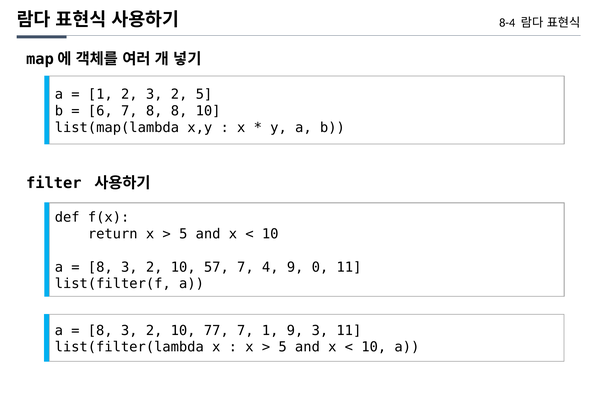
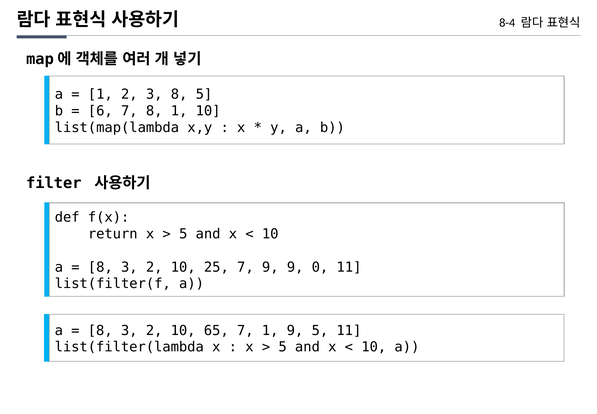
2 3 2: 2 -> 8
8 8: 8 -> 1
57: 57 -> 25
7 4: 4 -> 9
77: 77 -> 65
9 3: 3 -> 5
